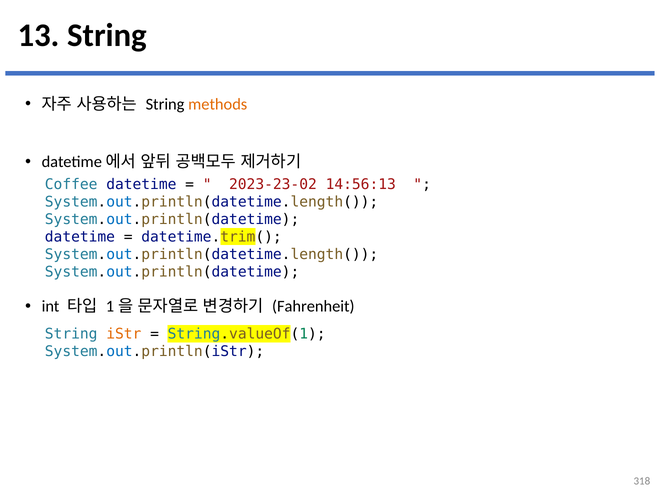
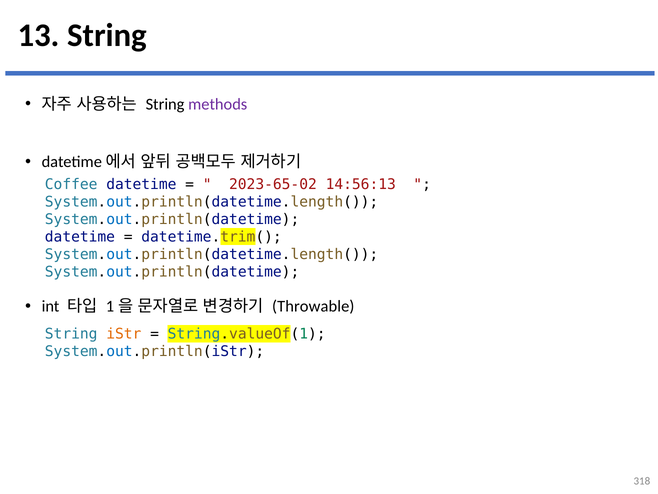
methods colour: orange -> purple
2023-23-02: 2023-23-02 -> 2023-65-02
Fahrenheit: Fahrenheit -> Throwable
